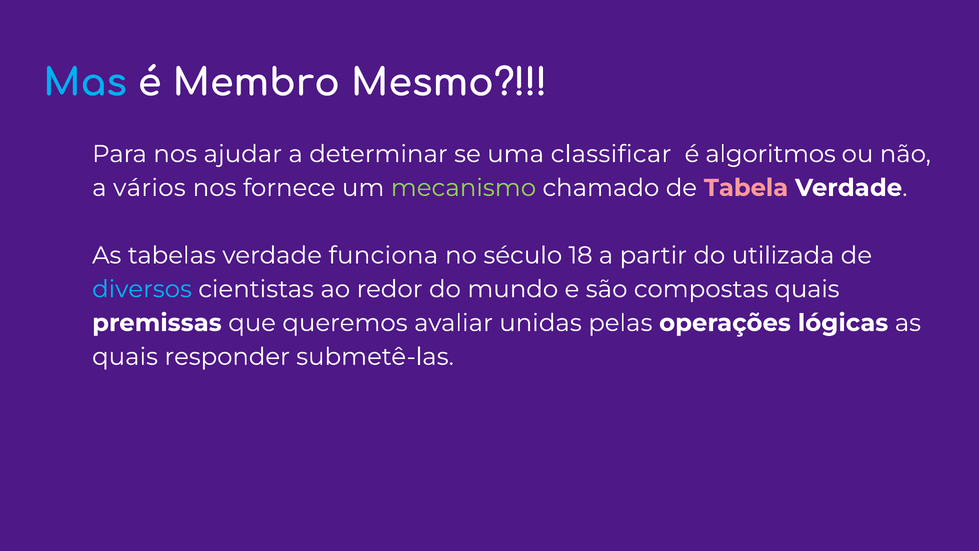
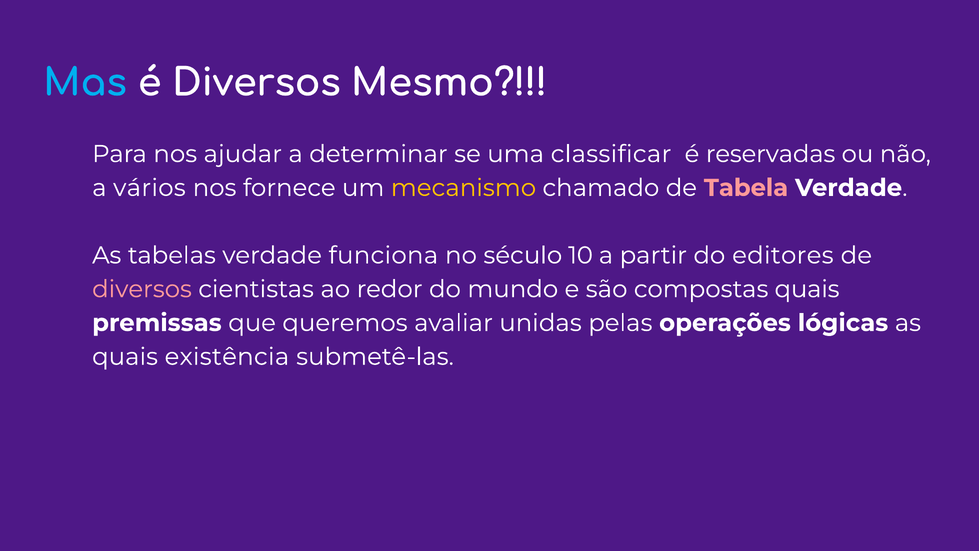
é Membro: Membro -> Diversos
algoritmos: algoritmos -> reservadas
mecanismo colour: light green -> yellow
18: 18 -> 10
utilizada: utilizada -> editores
diversos at (142, 289) colour: light blue -> pink
responder: responder -> existência
